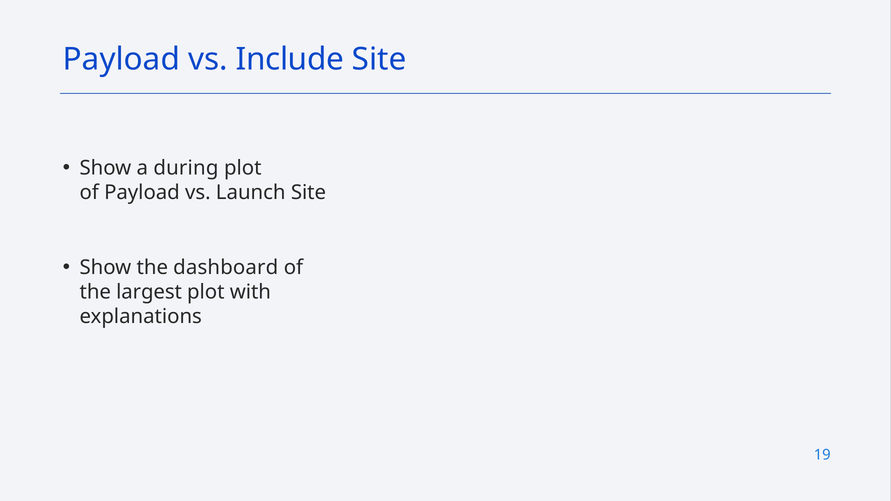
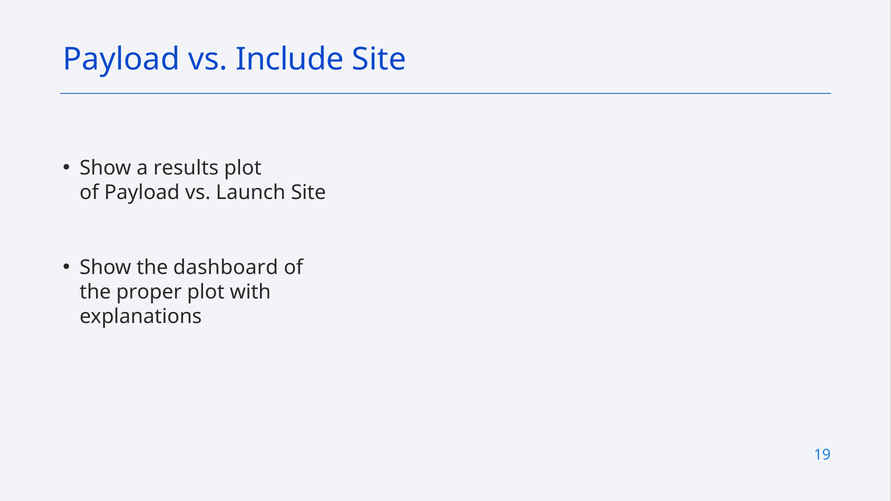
during: during -> results
largest: largest -> proper
